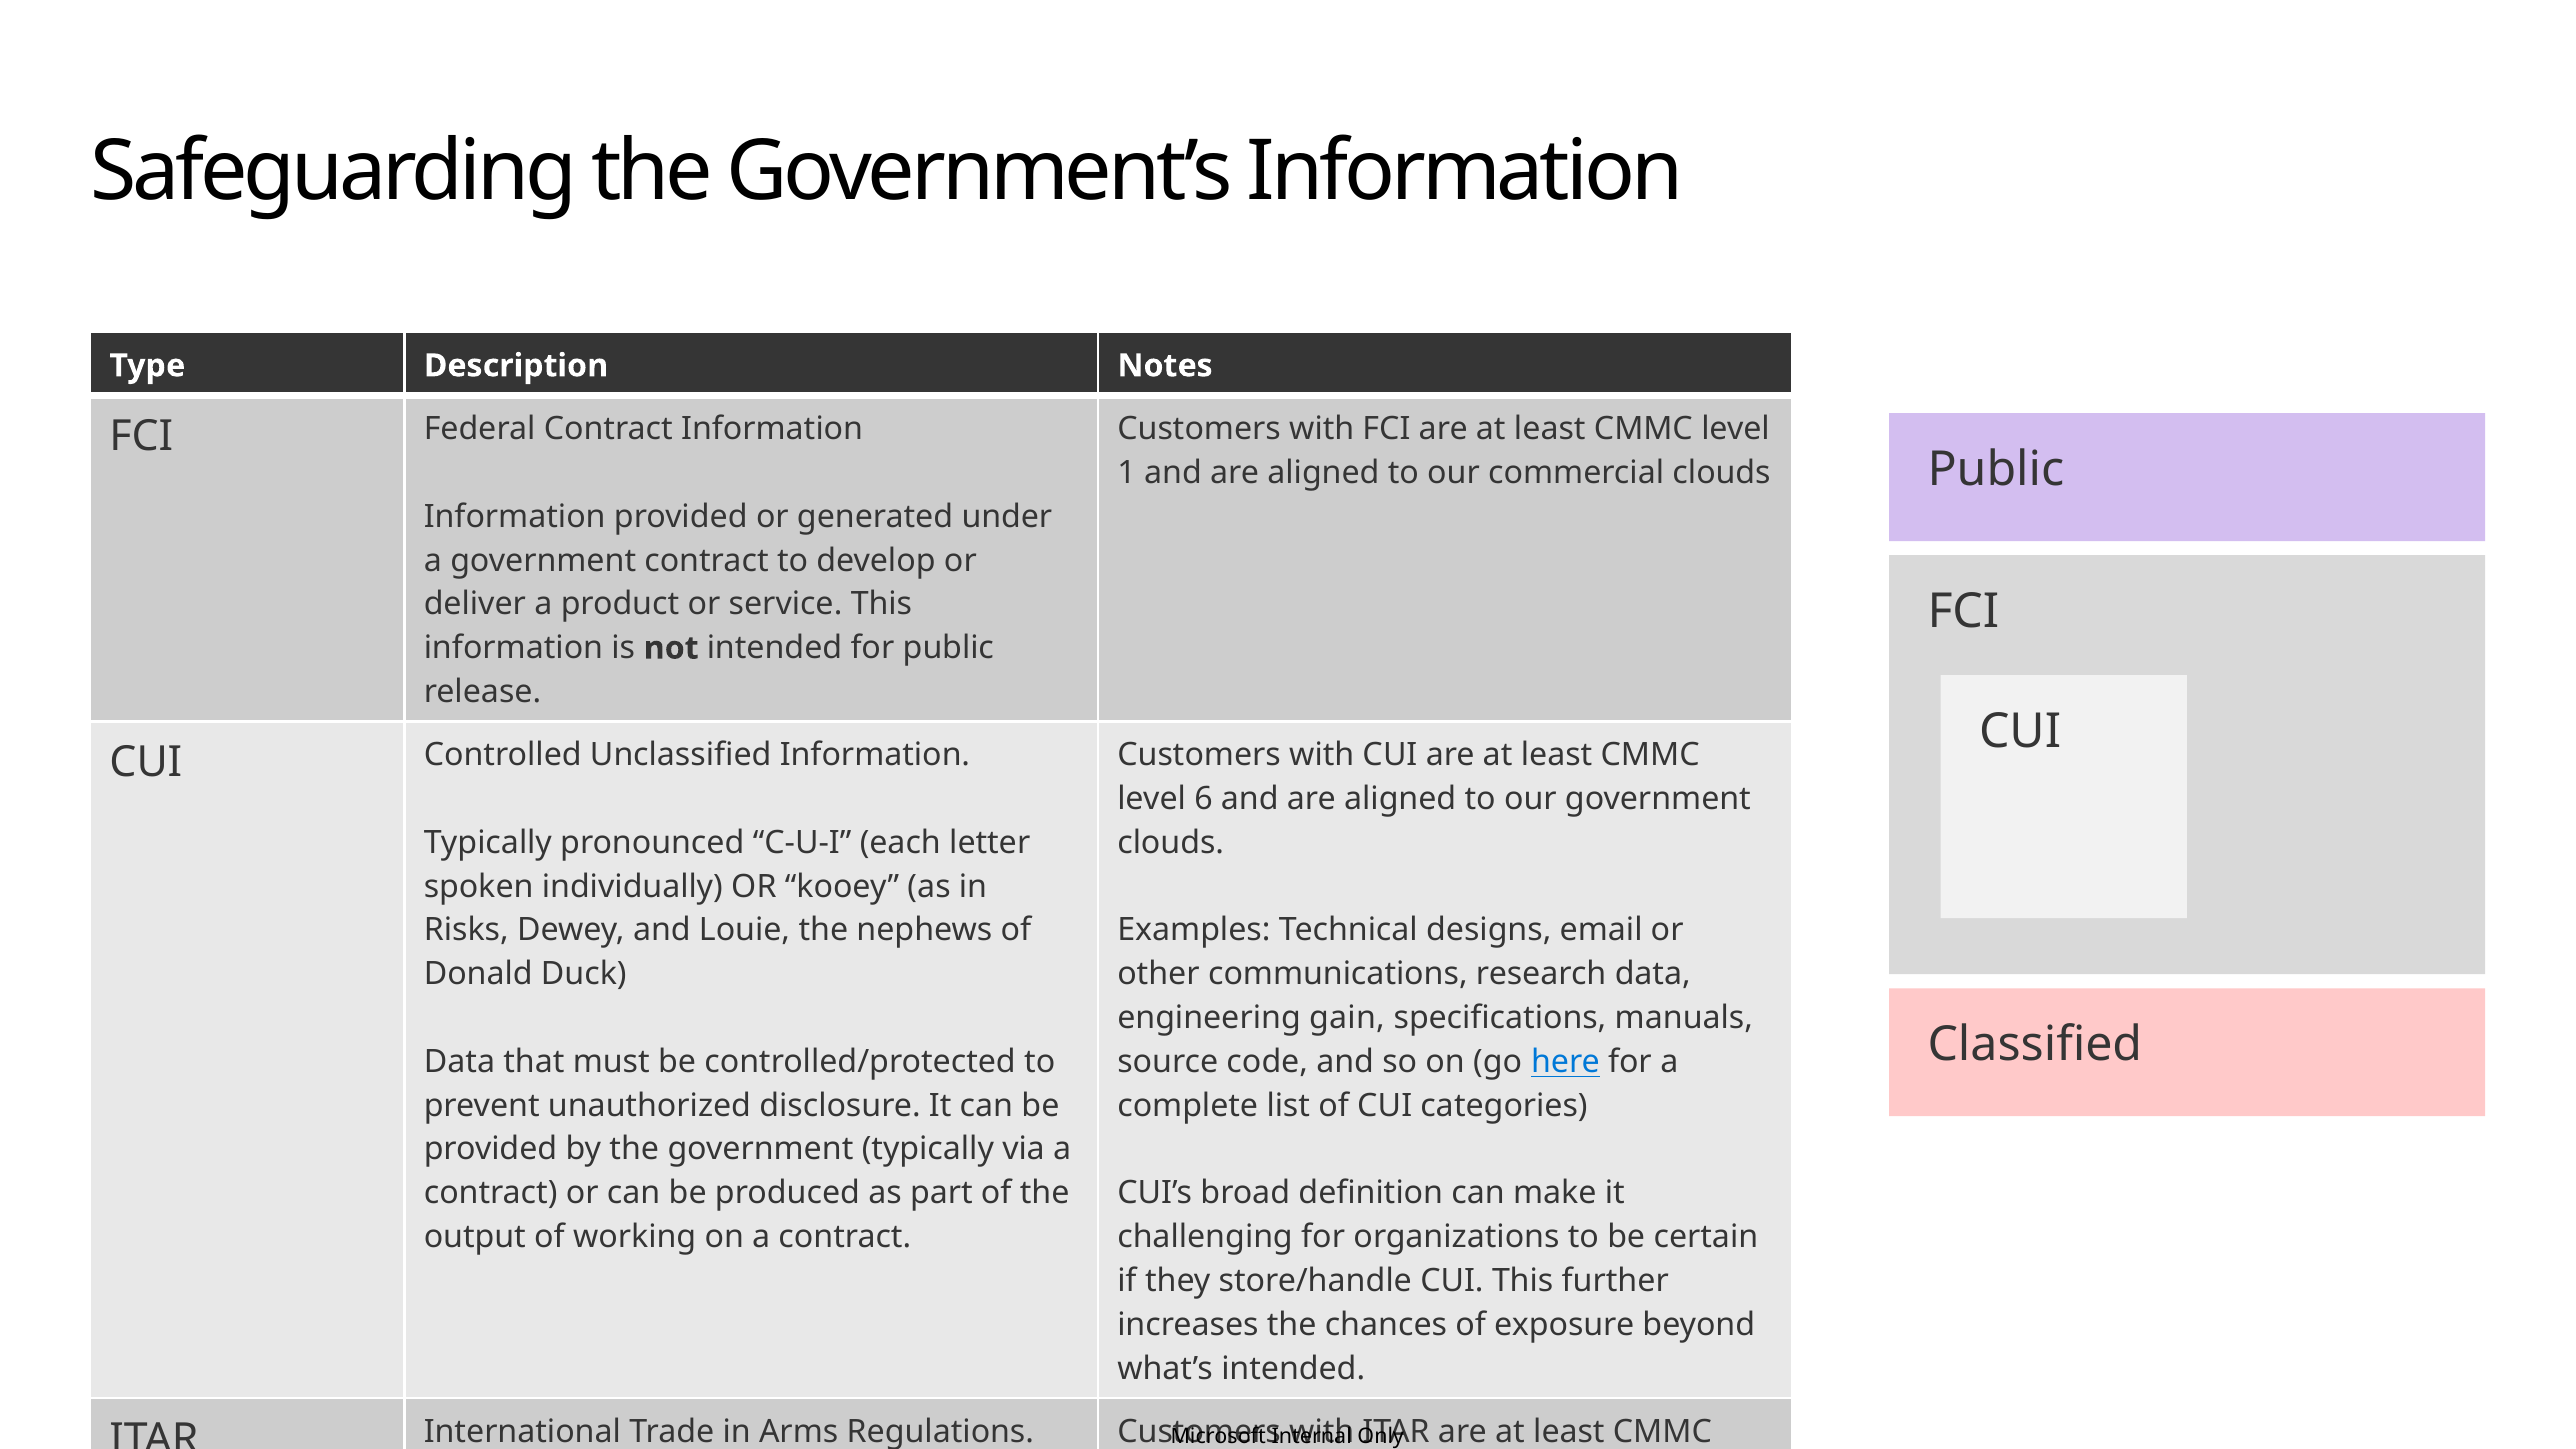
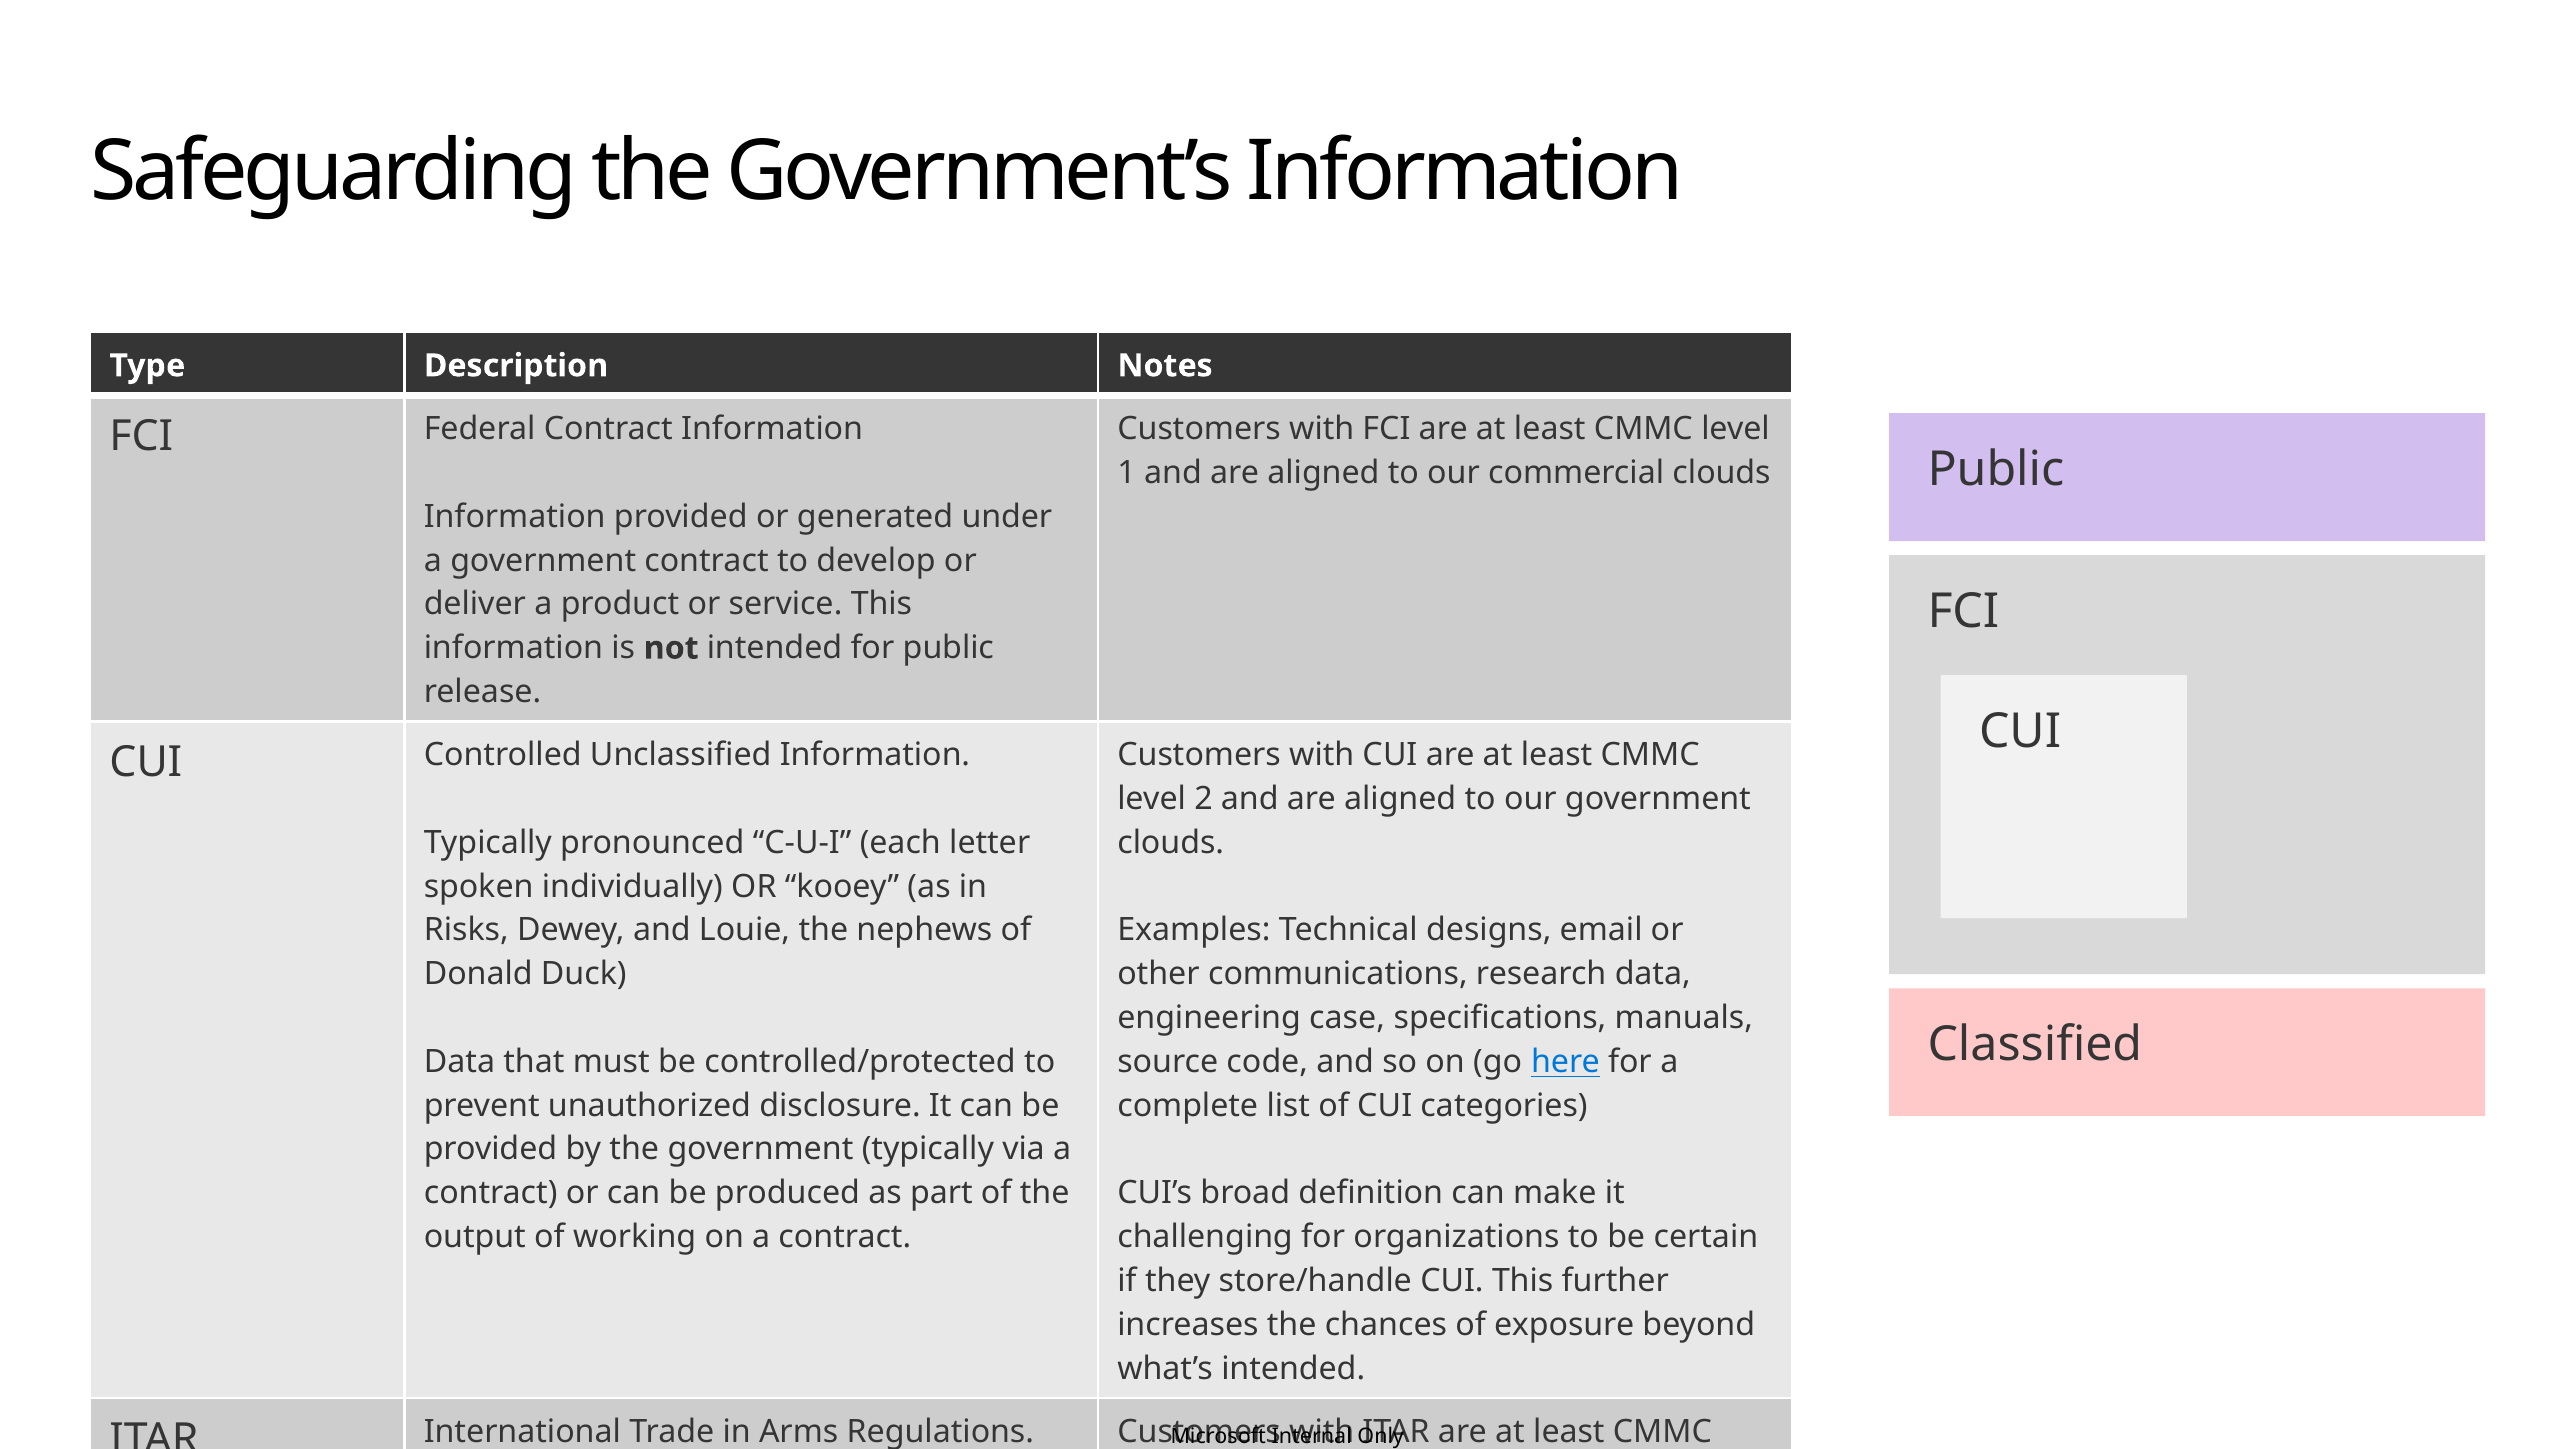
6: 6 -> 2
gain: gain -> case
